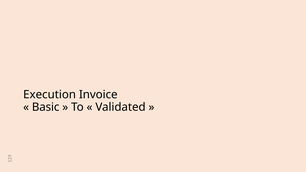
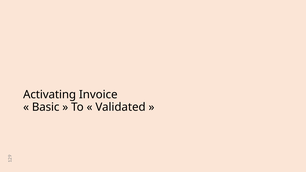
Execution: Execution -> Activating
